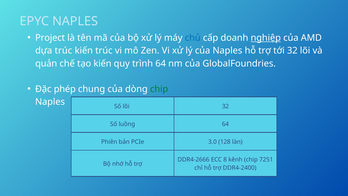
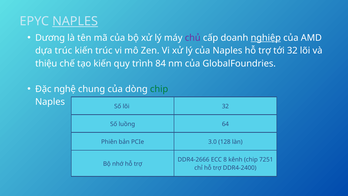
NAPLES at (75, 21) underline: none -> present
Project: Project -> Dương
chủ colour: blue -> purple
quản: quản -> thiệu
trình 64: 64 -> 84
phép: phép -> nghệ
